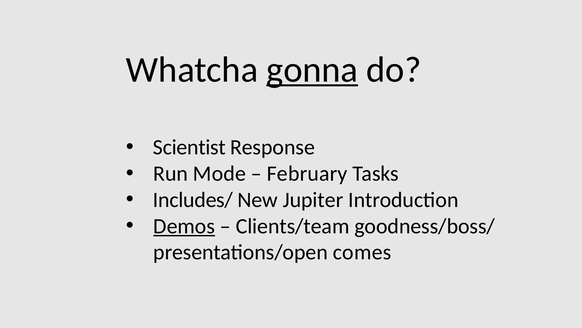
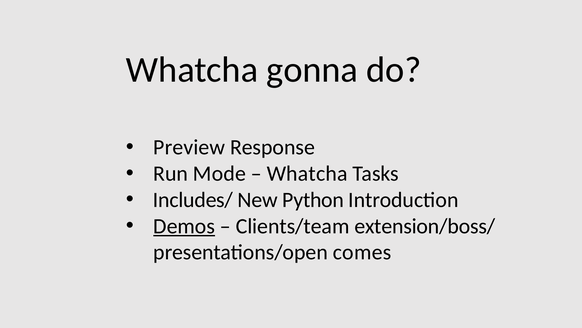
gonna underline: present -> none
Scientist: Scientist -> Preview
February at (307, 173): February -> Whatcha
Jupiter: Jupiter -> Python
goodness/boss/: goodness/boss/ -> extension/boss/
